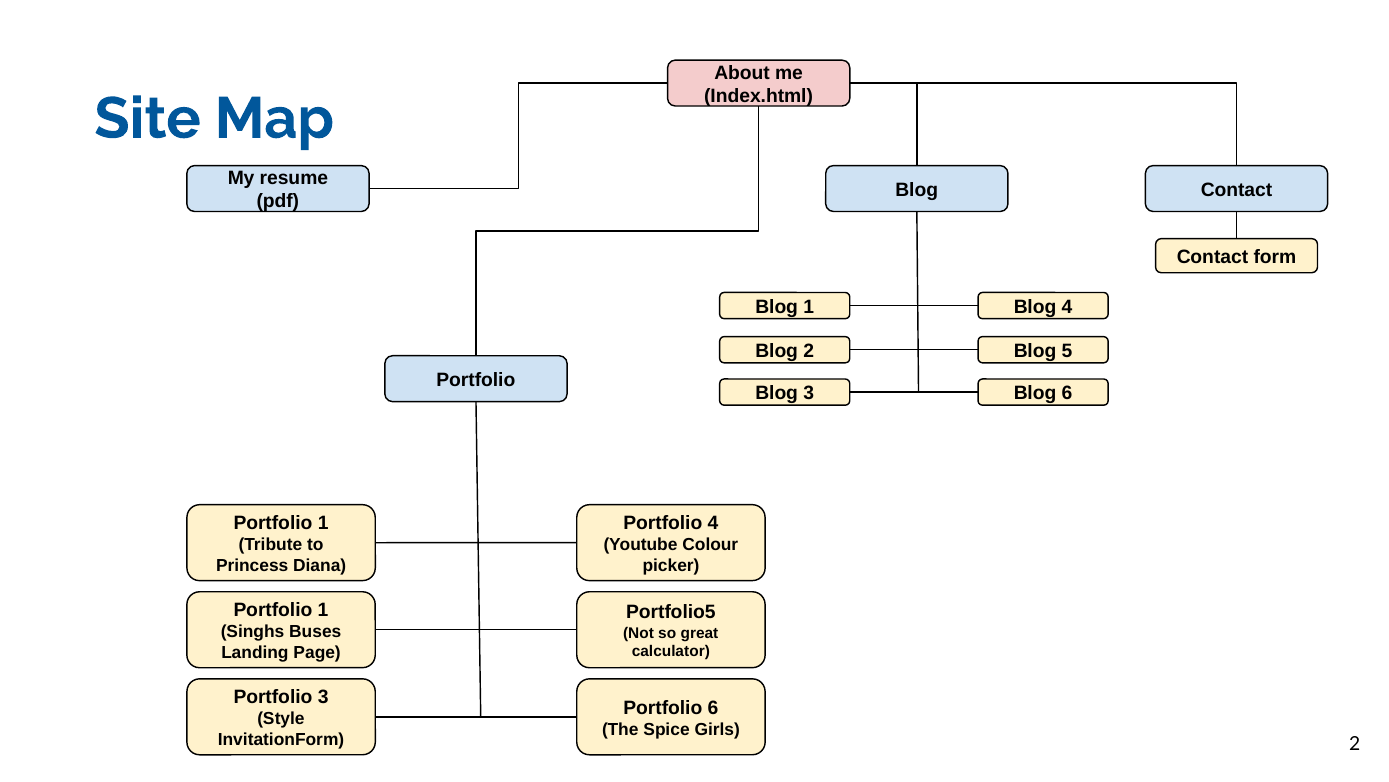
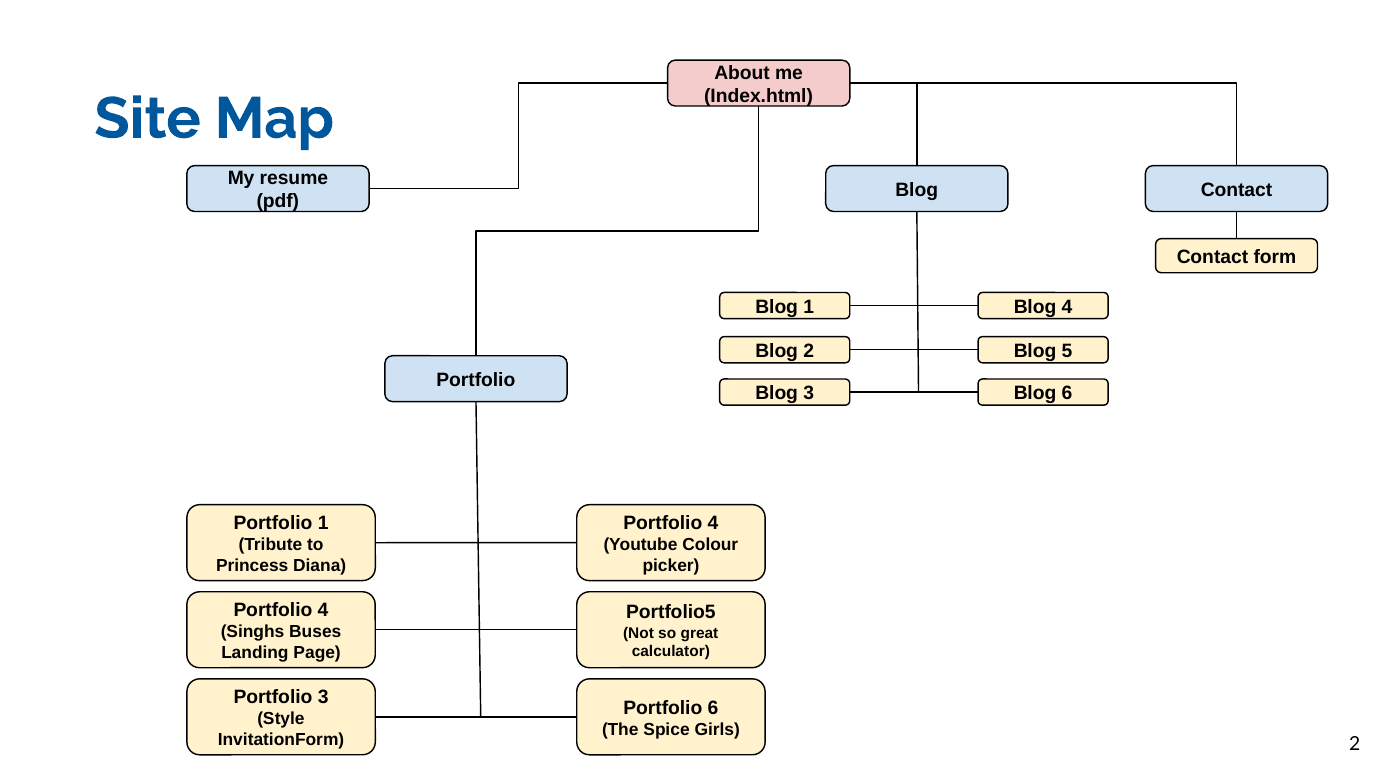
1 at (323, 610): 1 -> 4
